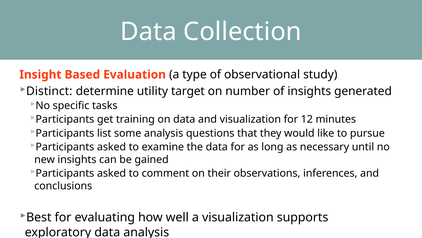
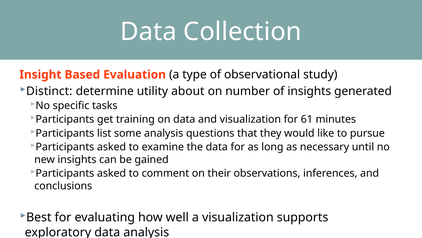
target: target -> about
12: 12 -> 61
